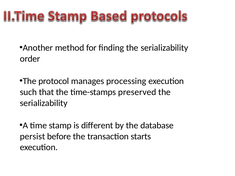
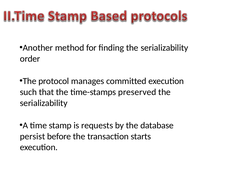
processing: processing -> committed
different: different -> requests
